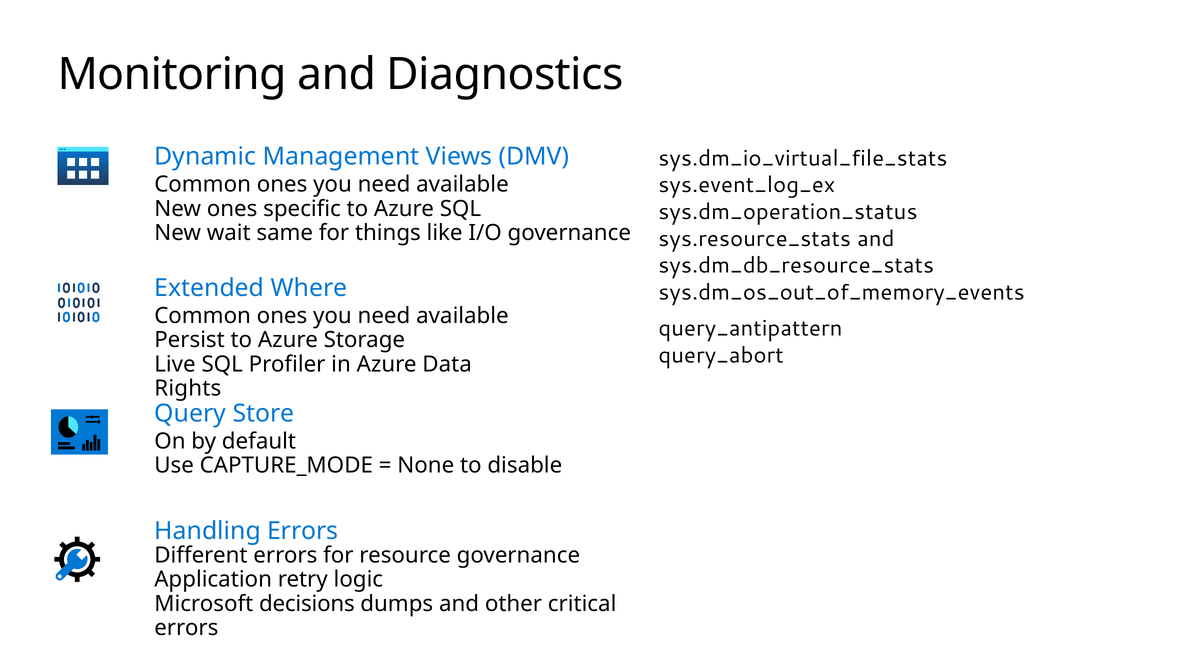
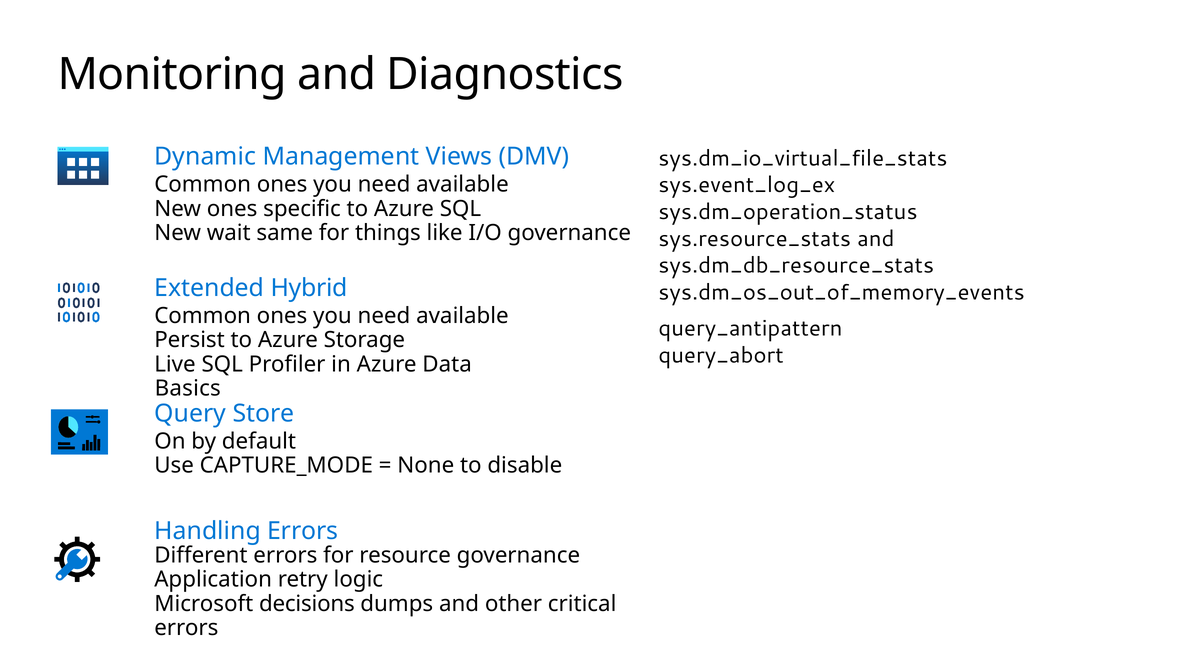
Where: Where -> Hybrid
Rights: Rights -> Basics
